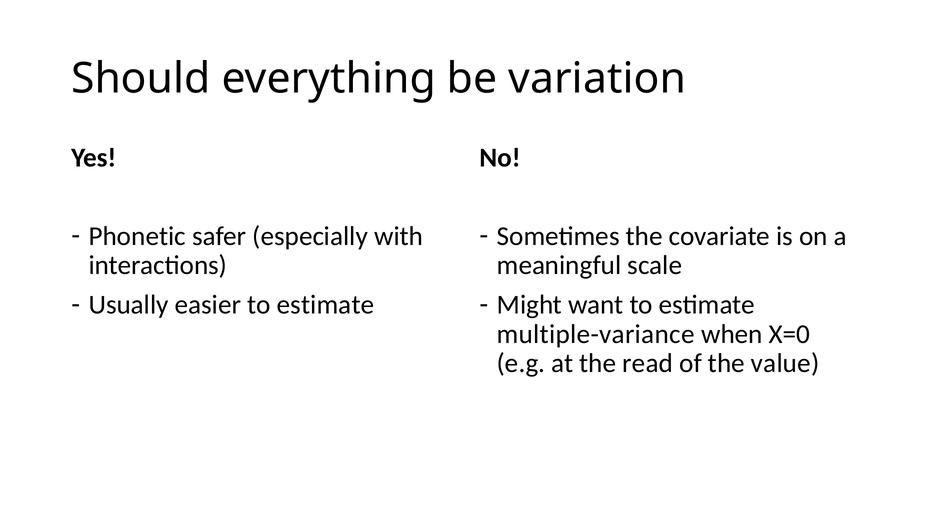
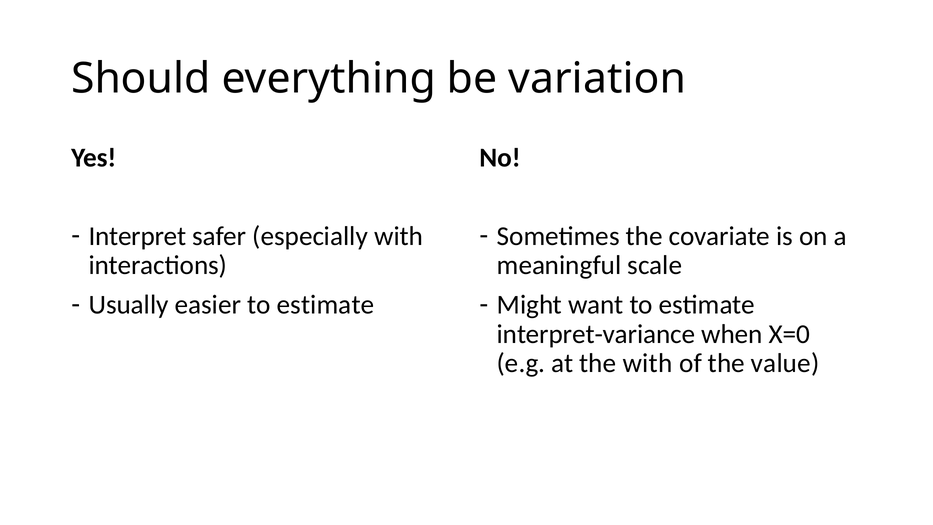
Phonetic: Phonetic -> Interpret
multiple-variance: multiple-variance -> interpret-variance
the read: read -> with
